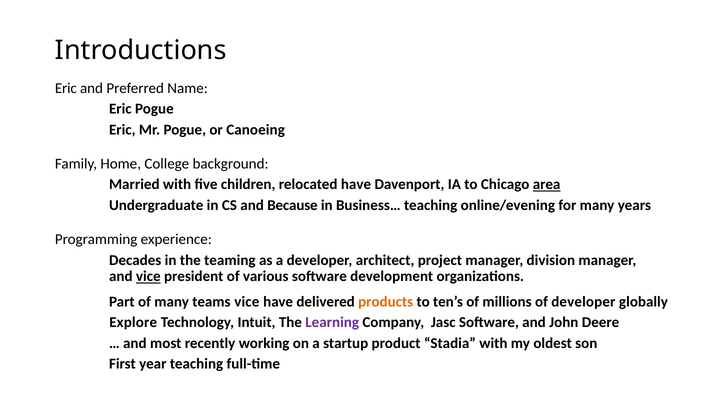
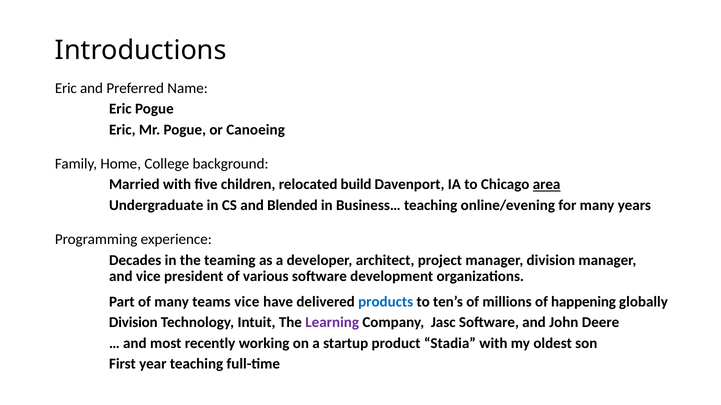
relocated have: have -> build
Because: Because -> Blended
vice at (148, 277) underline: present -> none
products colour: orange -> blue
of developer: developer -> happening
Explore at (133, 323): Explore -> Division
